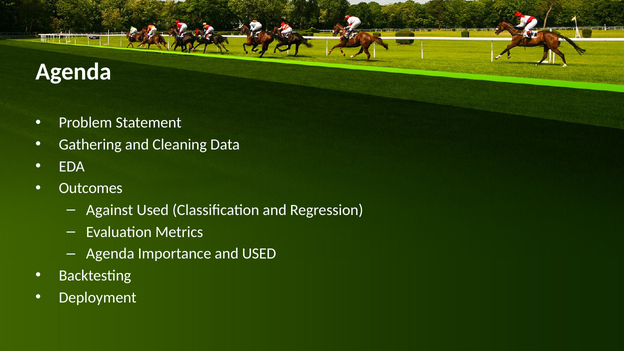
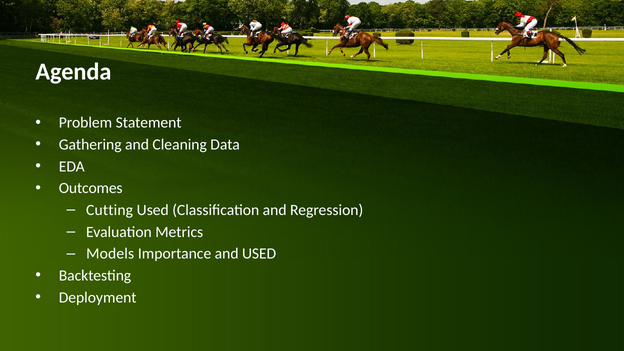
Against: Against -> Cutting
Agenda at (110, 254): Agenda -> Models
